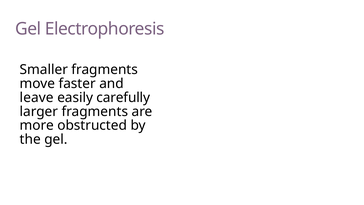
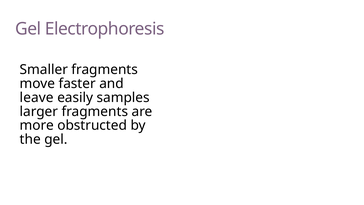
carefully: carefully -> samples
